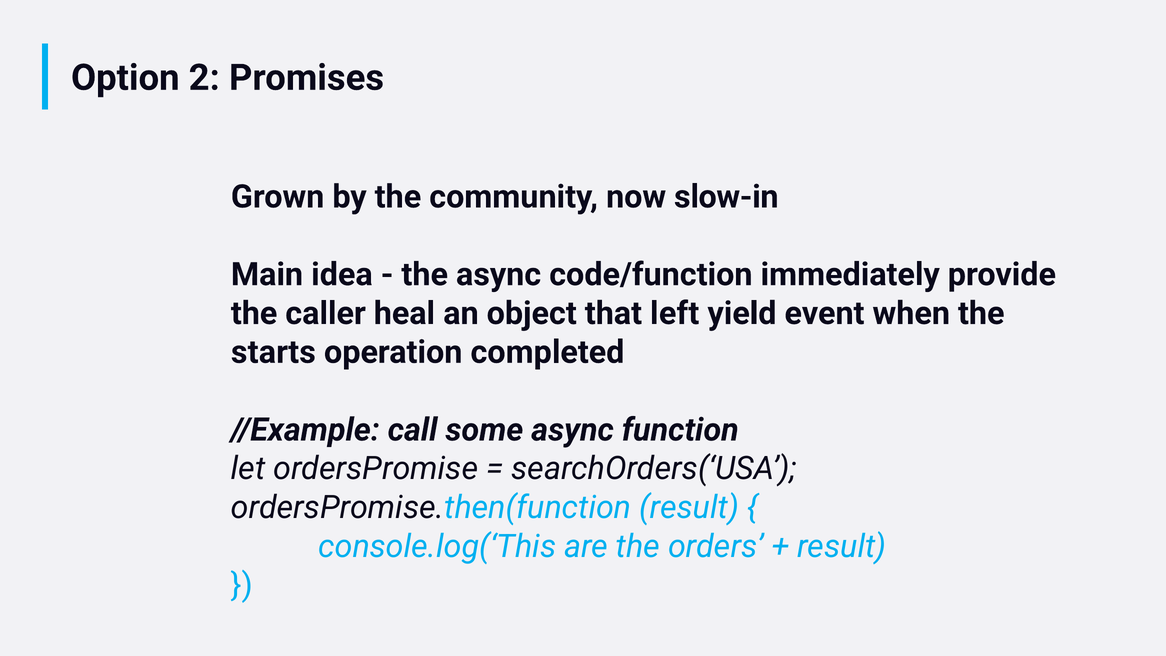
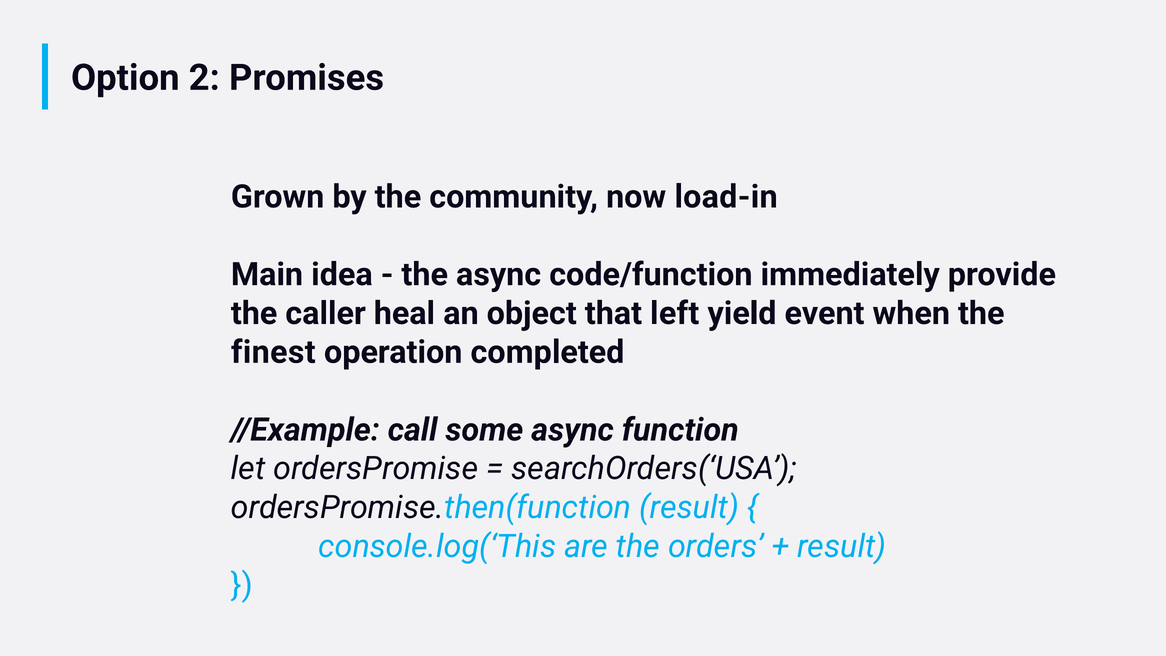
slow-in: slow-in -> load-in
starts: starts -> finest
